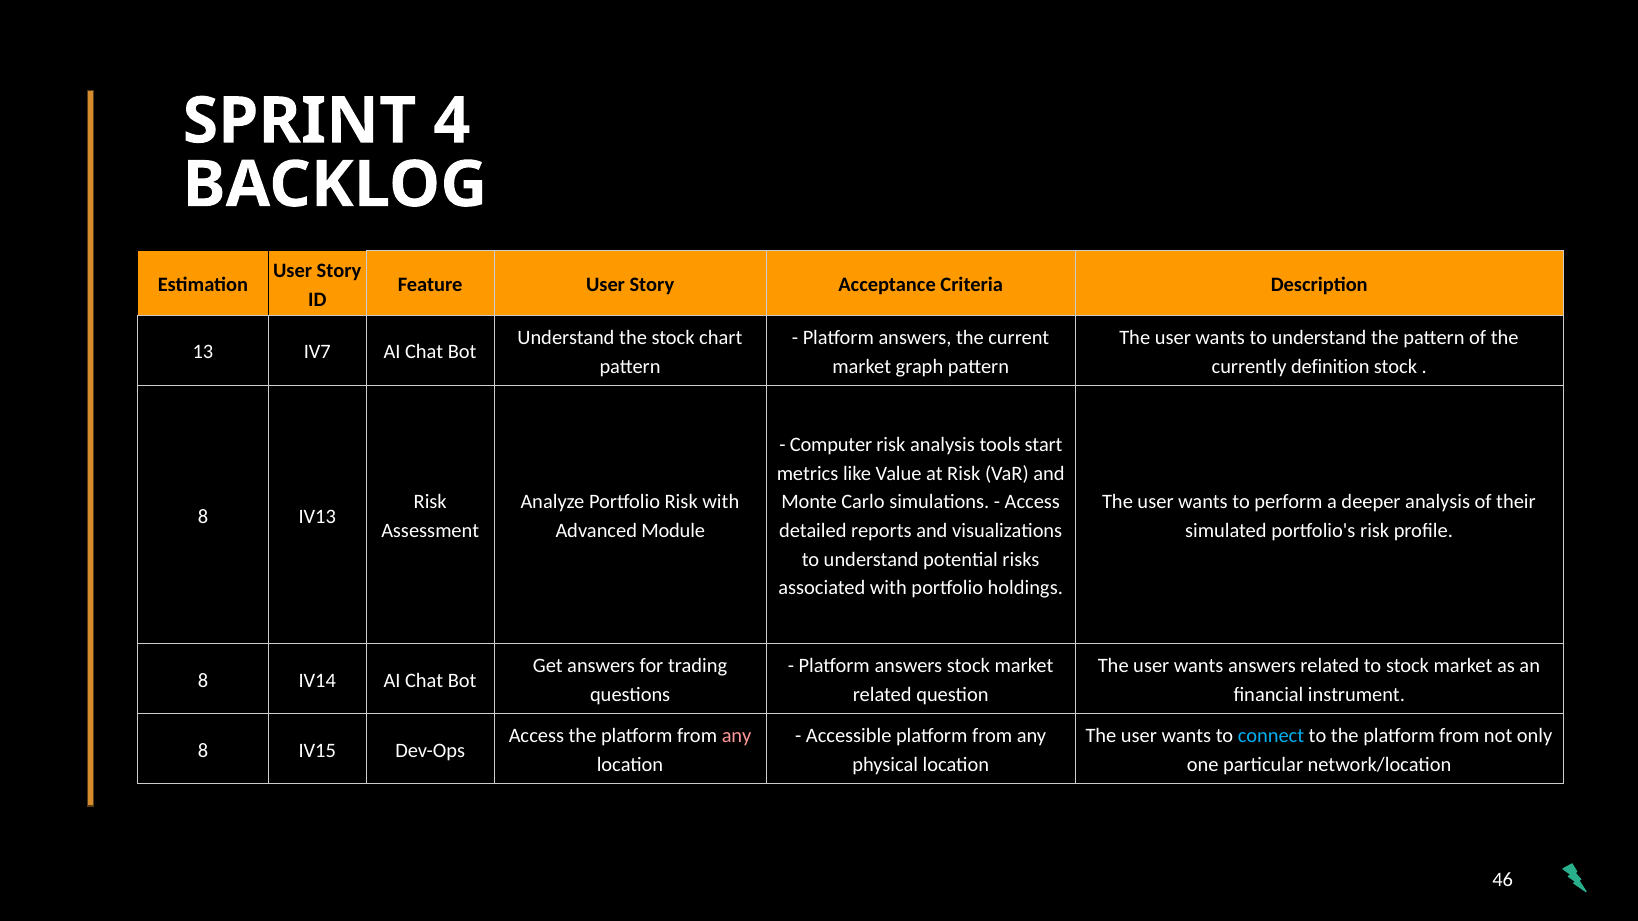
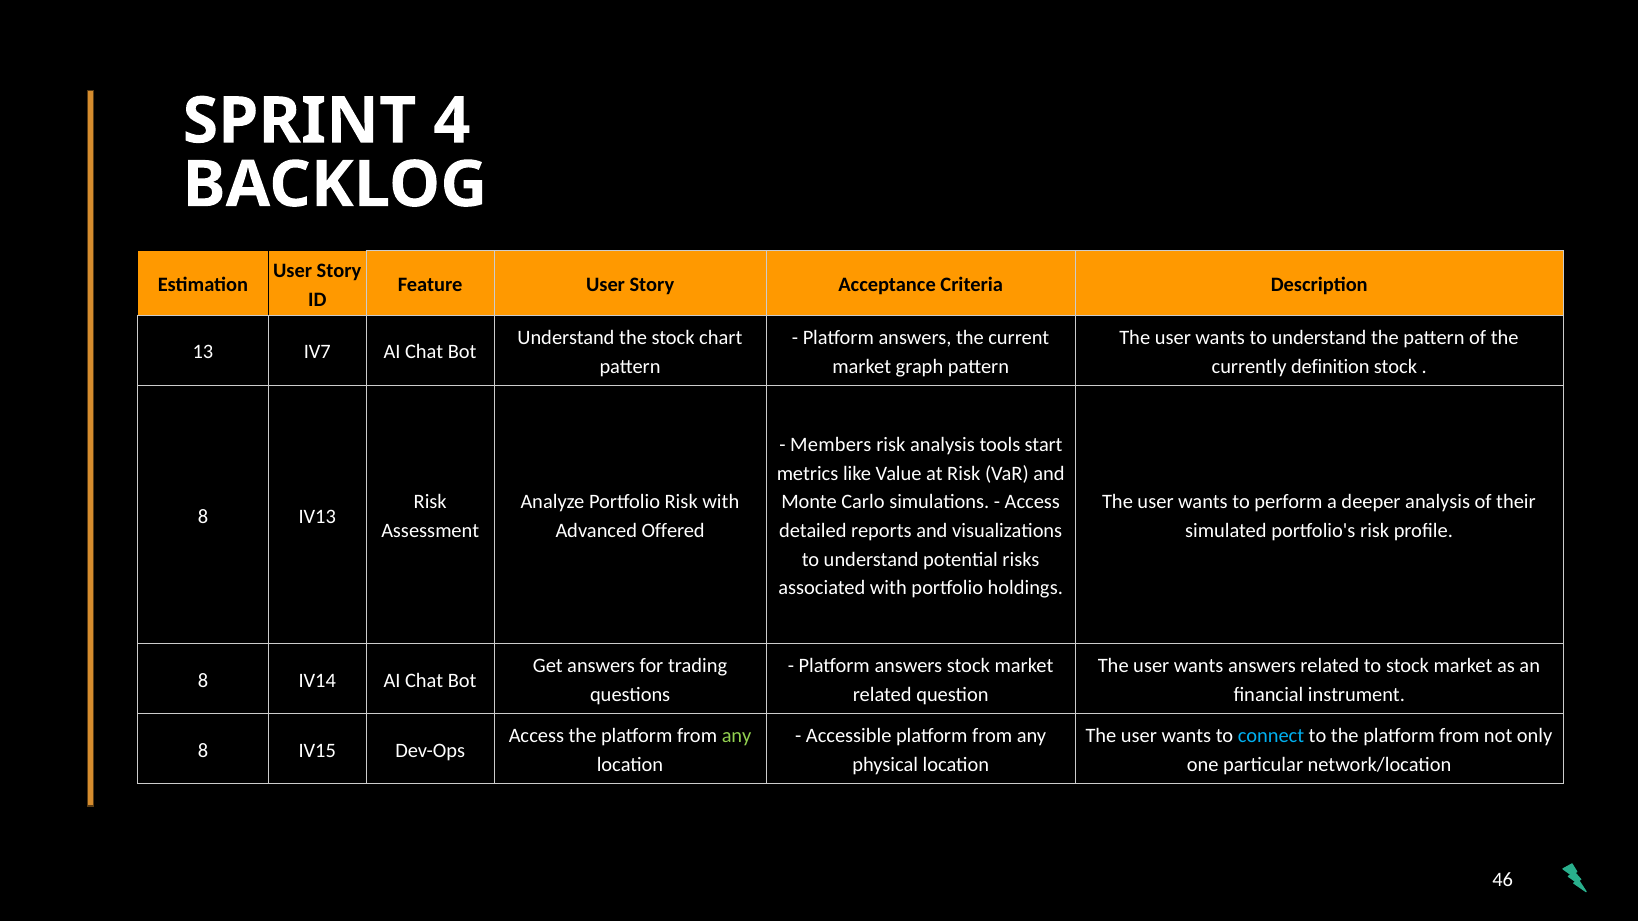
Computer: Computer -> Members
Module: Module -> Offered
any at (737, 736) colour: pink -> light green
